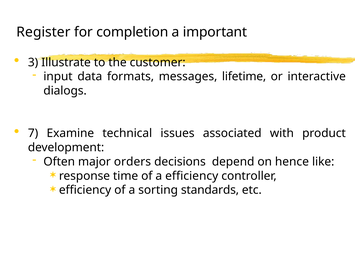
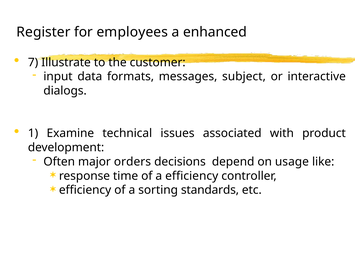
completion: completion -> employees
important: important -> enhanced
3: 3 -> 7
lifetime: lifetime -> subject
7: 7 -> 1
hence: hence -> usage
